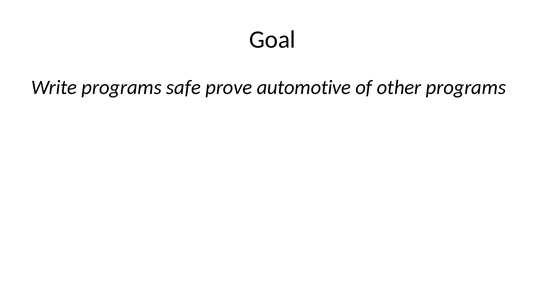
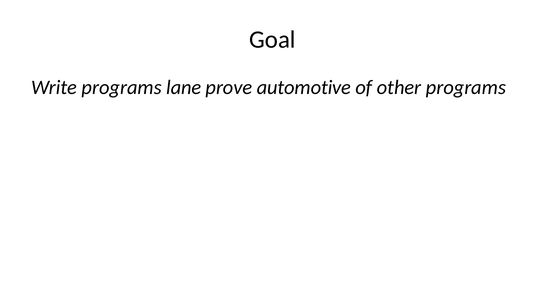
safe: safe -> lane
